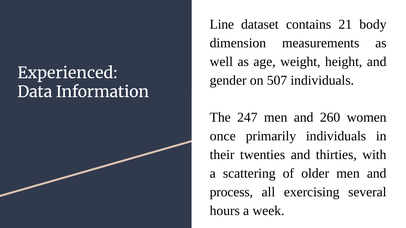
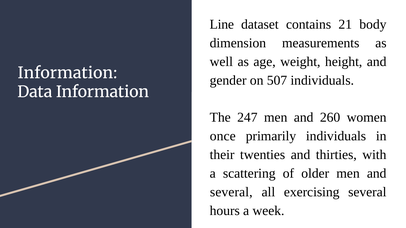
Experienced at (67, 73): Experienced -> Information
process at (231, 192): process -> several
